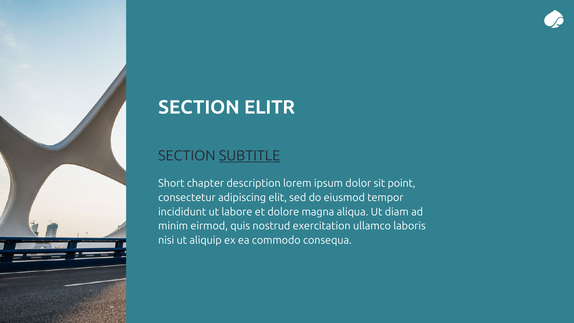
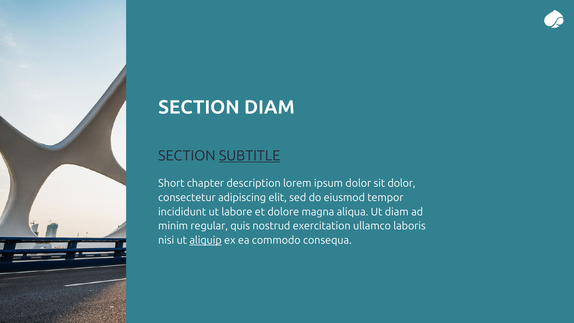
SECTION ELITR: ELITR -> DIAM
sit point: point -> dolor
eirmod: eirmod -> regular
aliquip underline: none -> present
